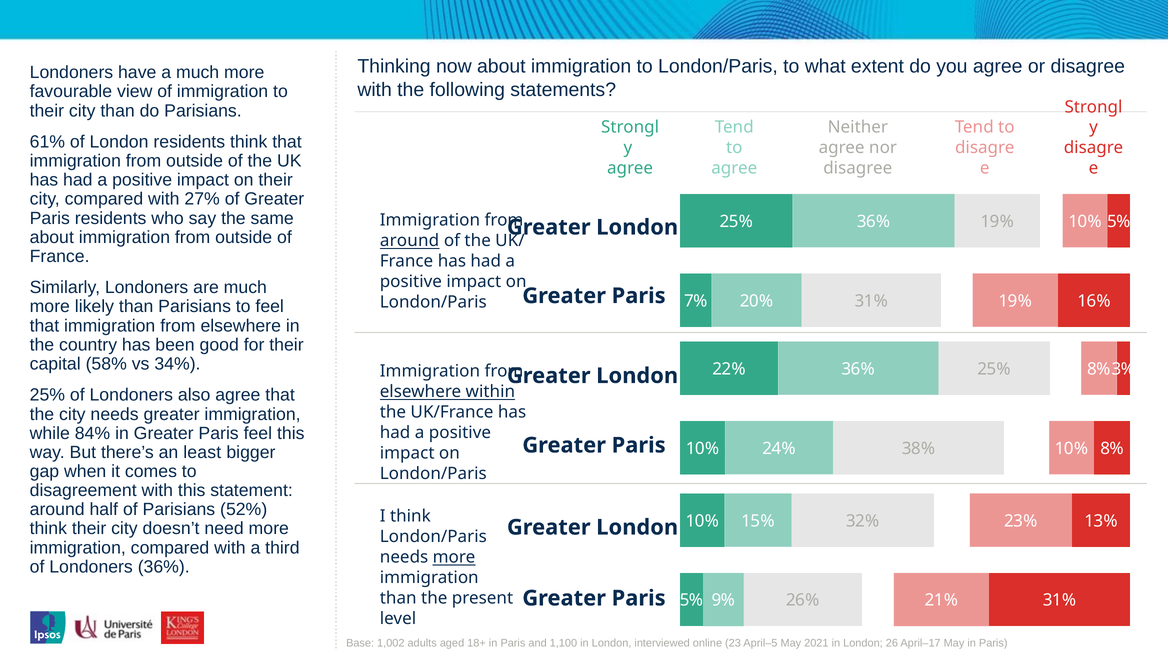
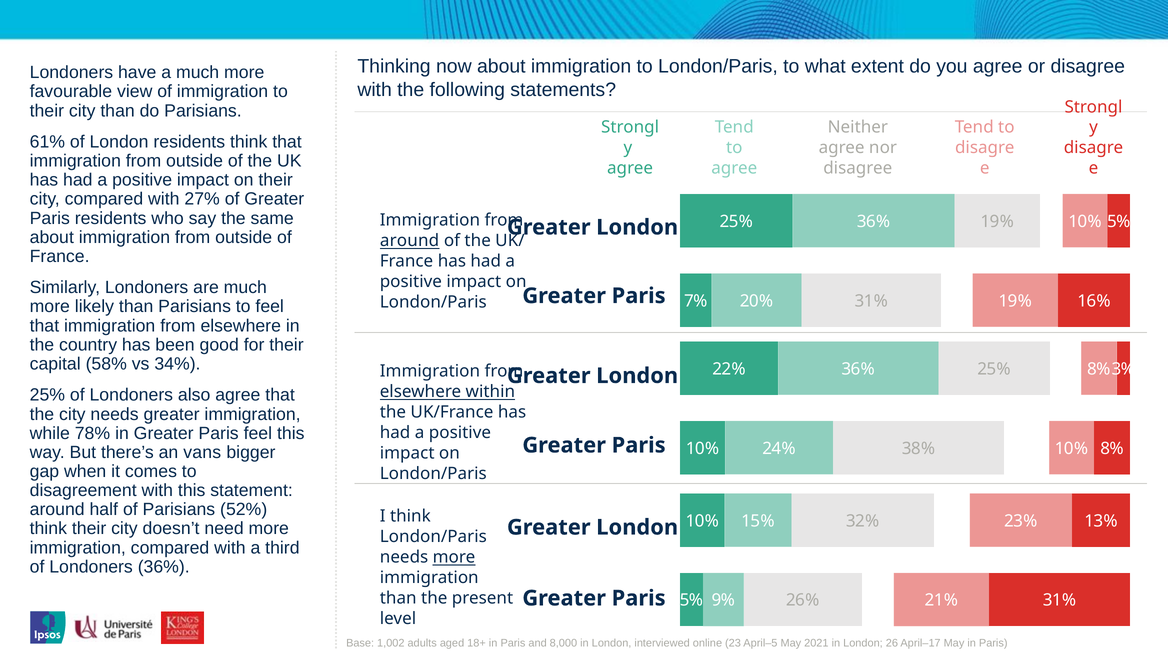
84%: 84% -> 78%
least: least -> vans
1,100: 1,100 -> 8,000
